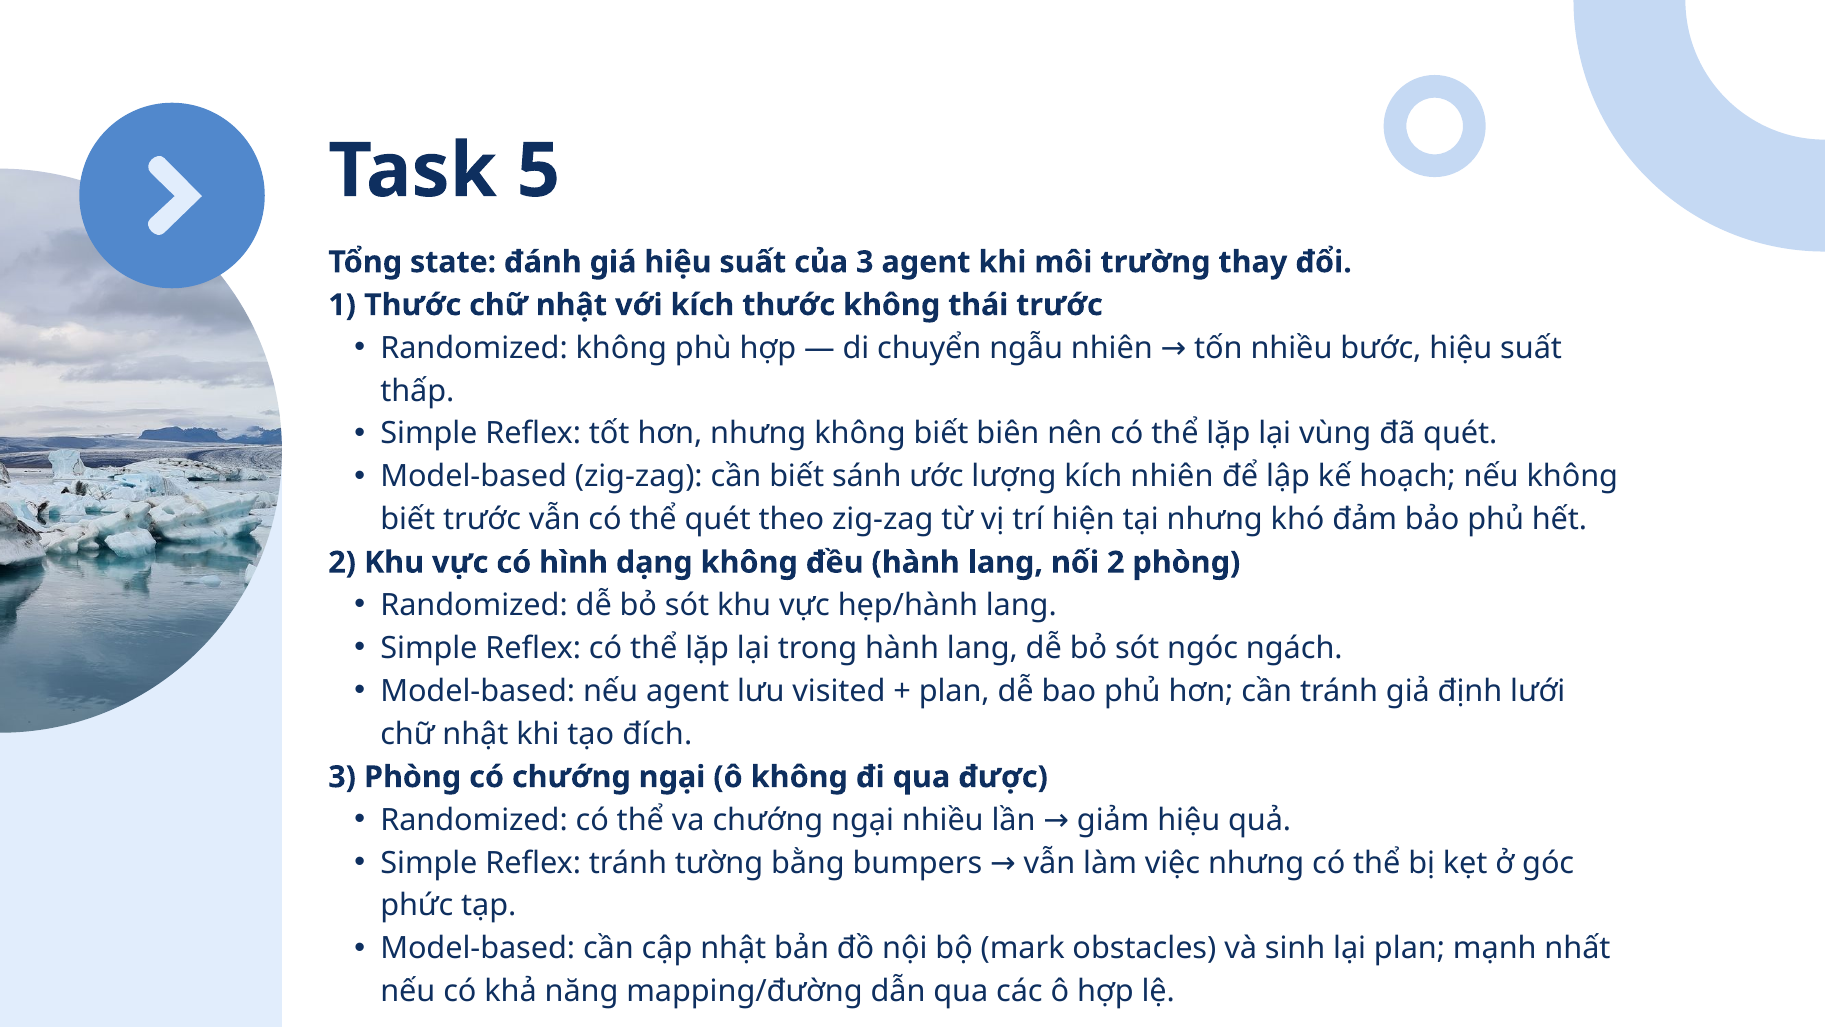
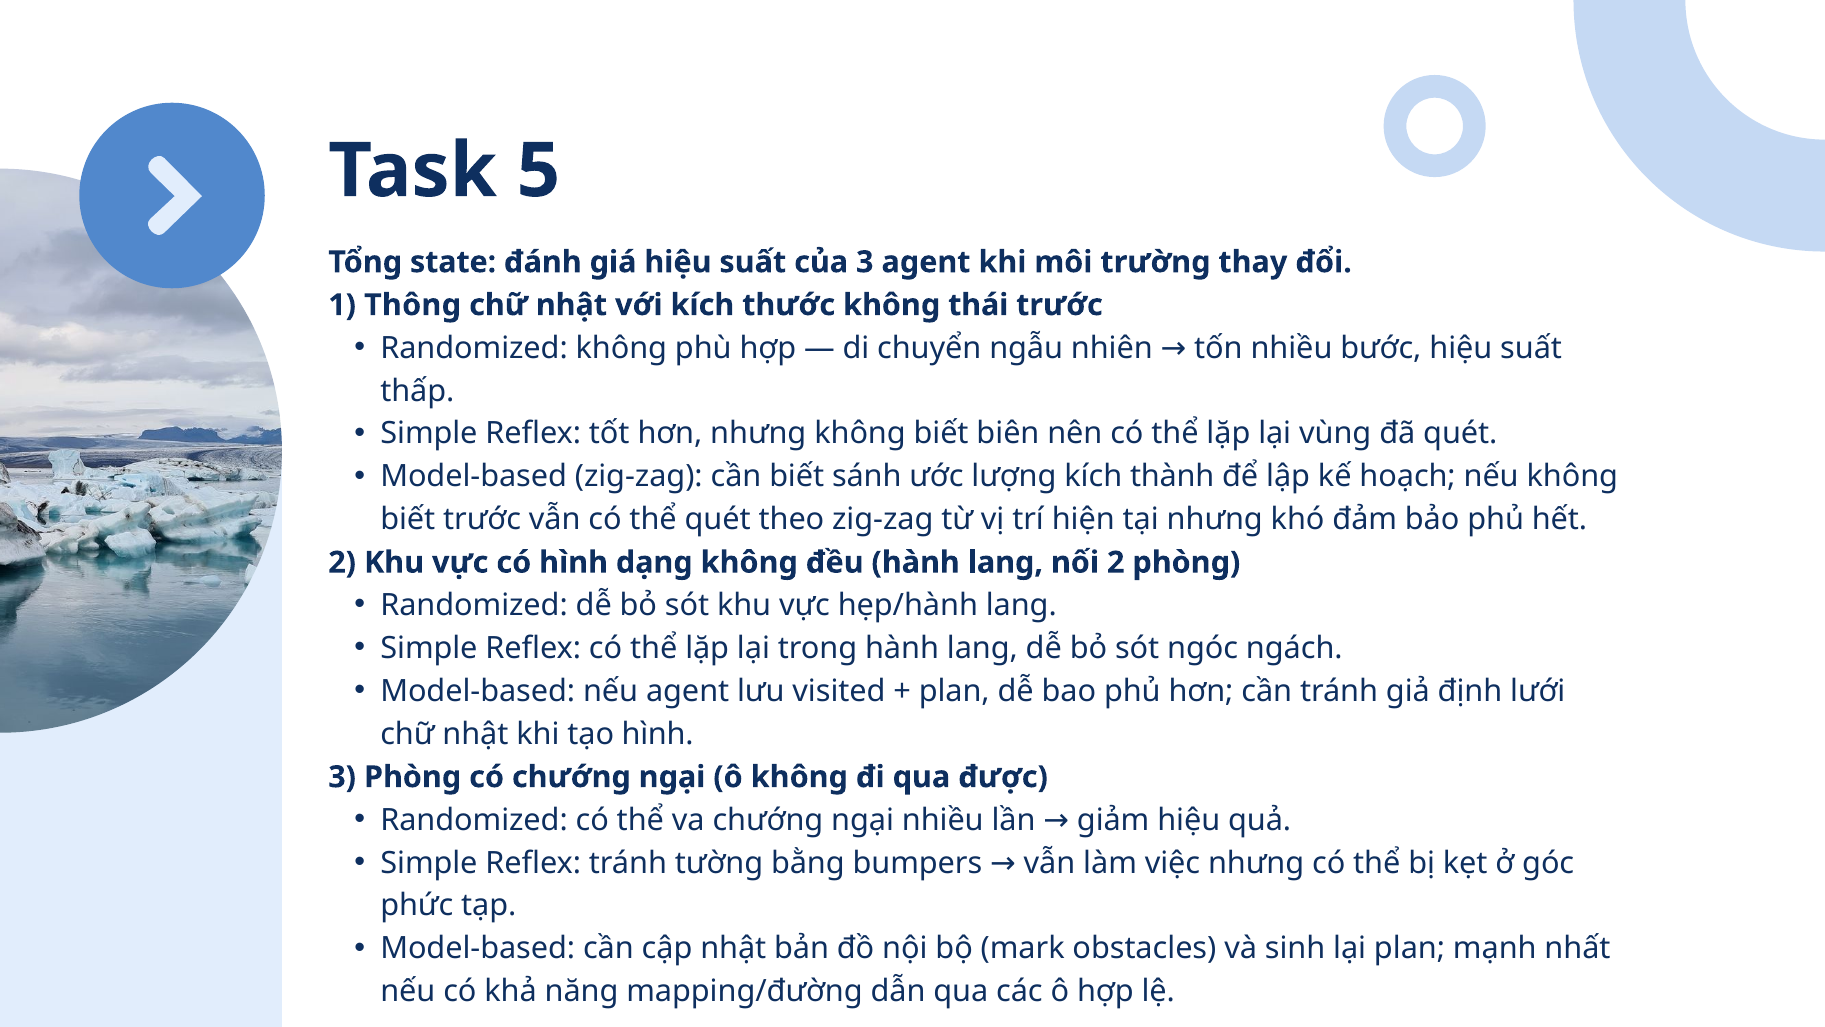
1 Thước: Thước -> Thông
kích nhiên: nhiên -> thành
tạo đích: đích -> hình
